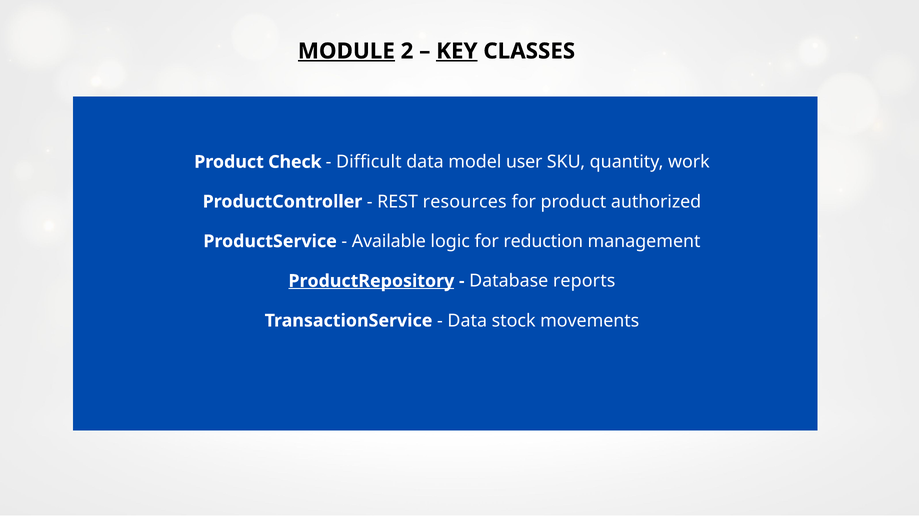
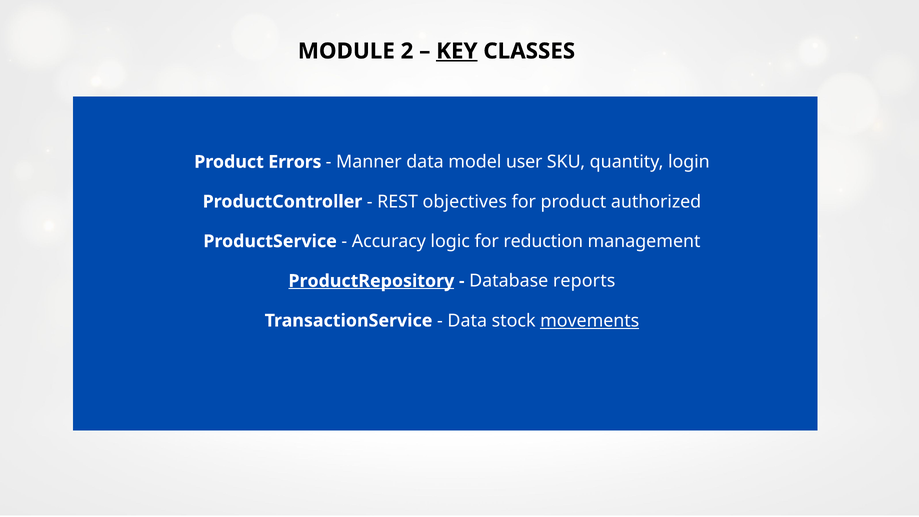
MODULE underline: present -> none
Check: Check -> Errors
Difficult: Difficult -> Manner
work: work -> login
resources: resources -> objectives
Available: Available -> Accuracy
movements underline: none -> present
